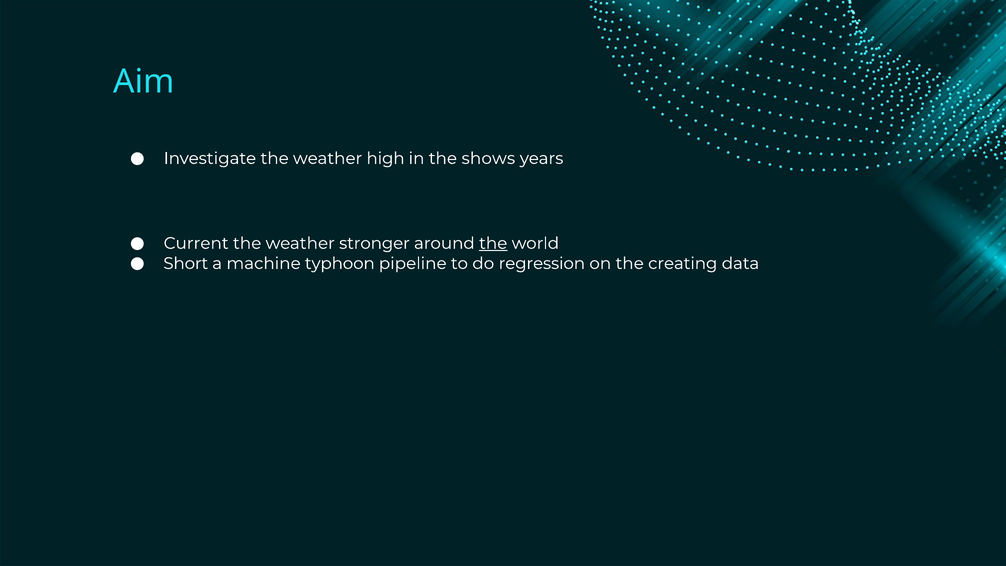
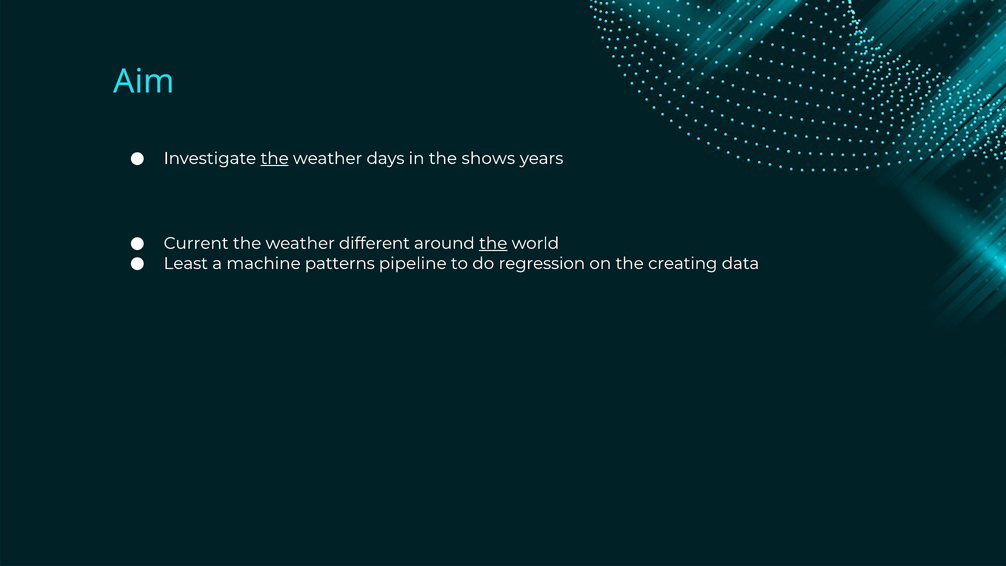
the at (275, 158) underline: none -> present
high: high -> days
stronger: stronger -> different
Short: Short -> Least
typhoon: typhoon -> patterns
